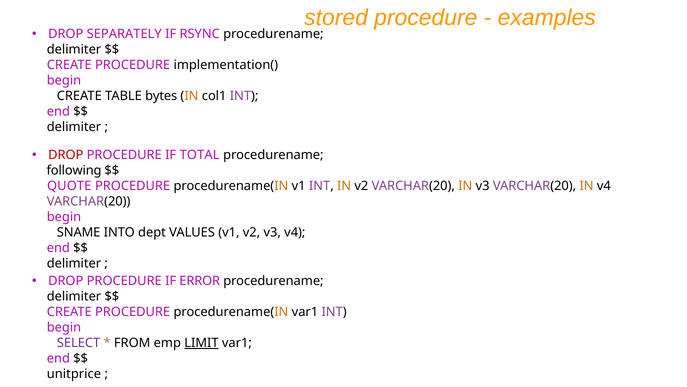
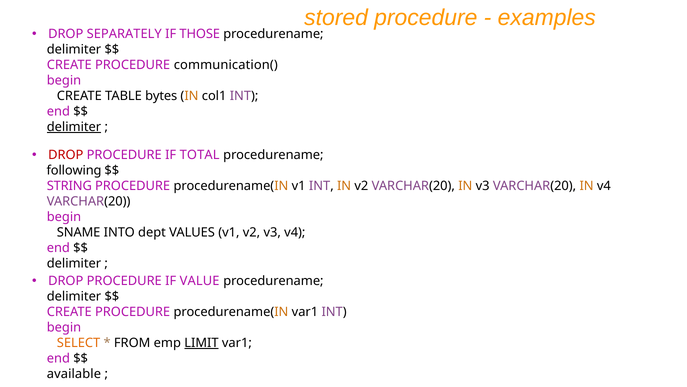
RSYNC: RSYNC -> THOSE
implementation(: implementation( -> communication(
delimiter at (74, 127) underline: none -> present
QUOTE: QUOTE -> STRING
ERROR: ERROR -> VALUE
SELECT colour: purple -> orange
unitprice: unitprice -> available
